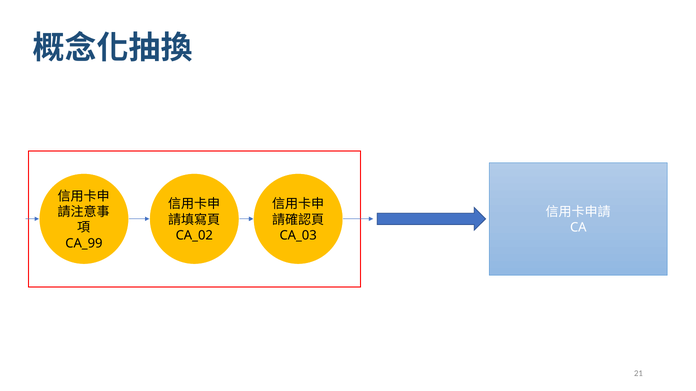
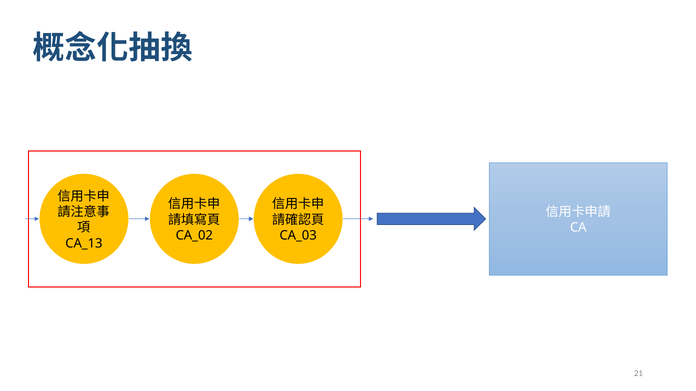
CA_99: CA_99 -> CA_13
